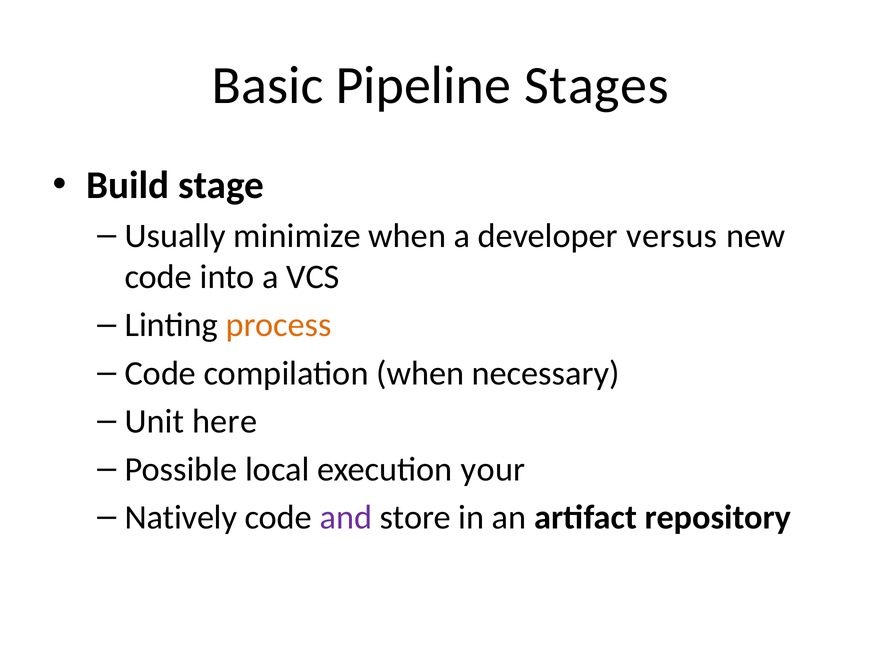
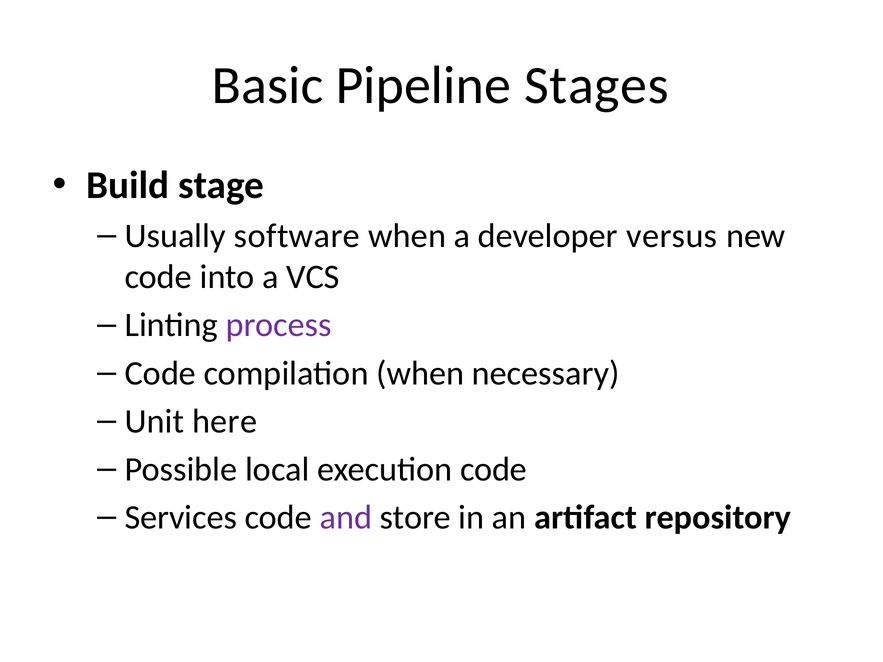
minimize: minimize -> software
process colour: orange -> purple
execution your: your -> code
Natively: Natively -> Services
